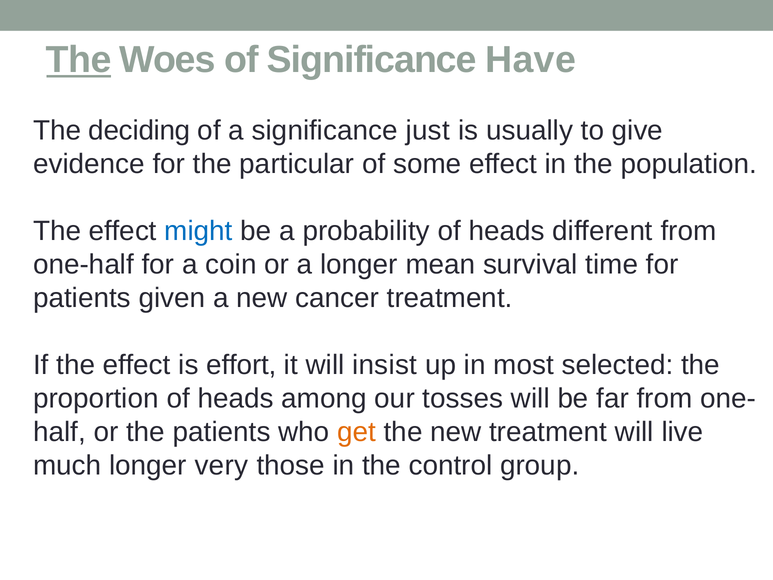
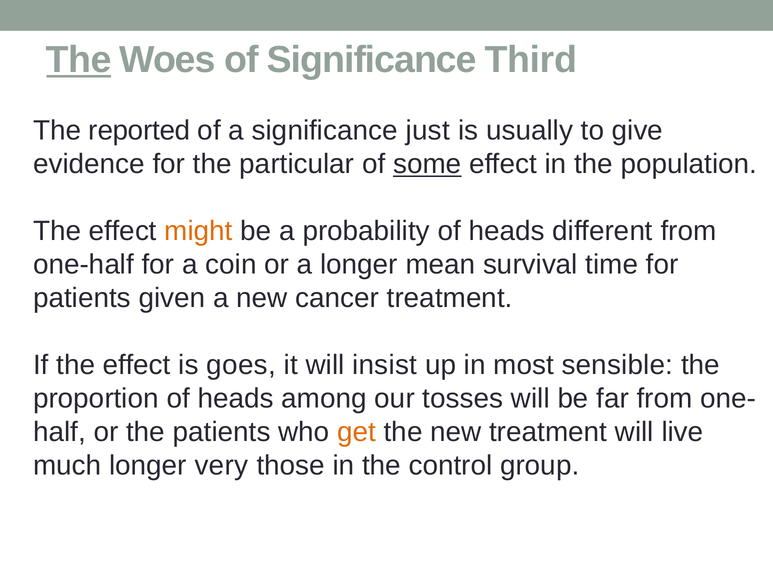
Have: Have -> Third
deciding: deciding -> reported
some underline: none -> present
might colour: blue -> orange
effort: effort -> goes
selected: selected -> sensible
